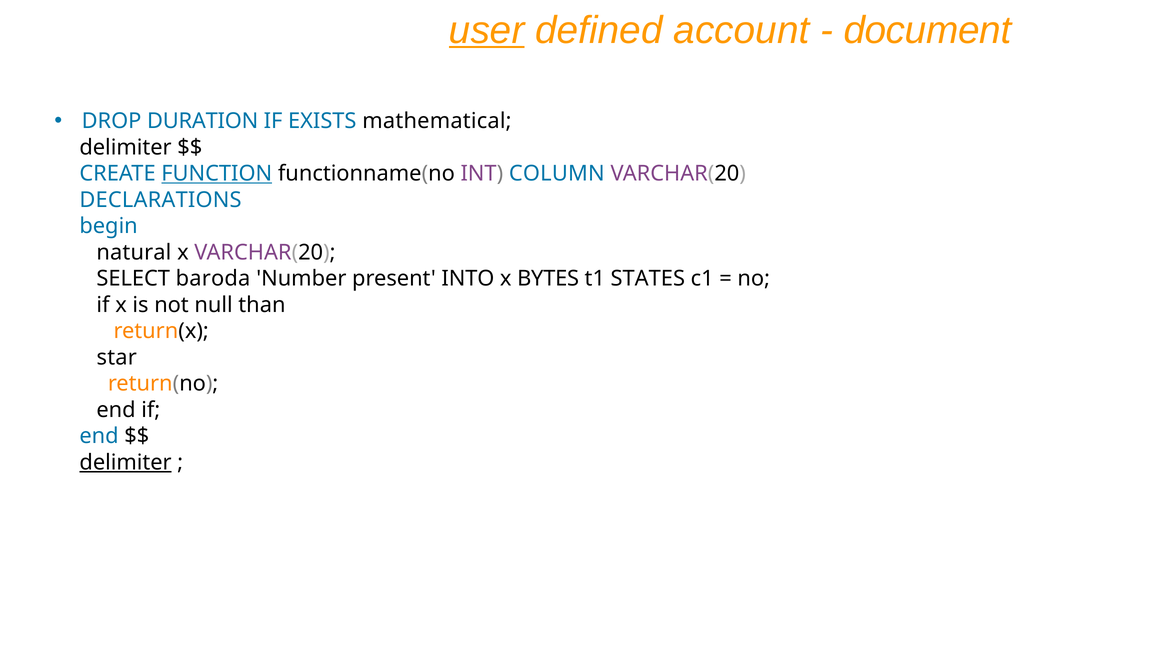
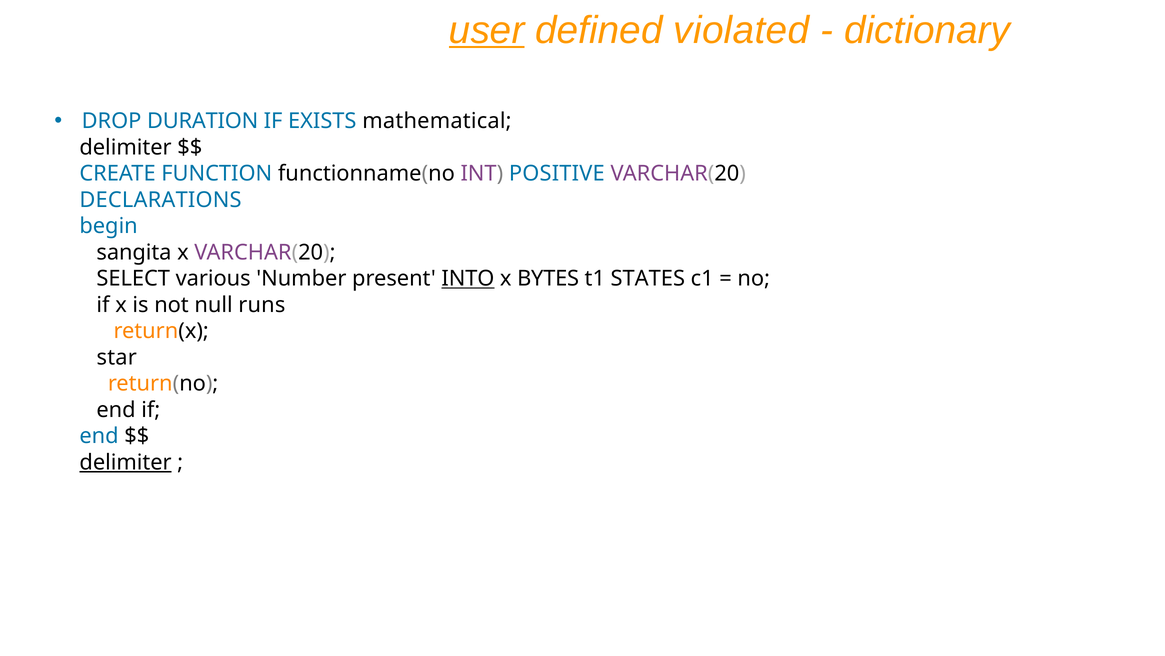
account: account -> violated
document: document -> dictionary
FUNCTION underline: present -> none
COLUMN: COLUMN -> POSITIVE
natural: natural -> sangita
baroda: baroda -> various
INTO underline: none -> present
than: than -> runs
